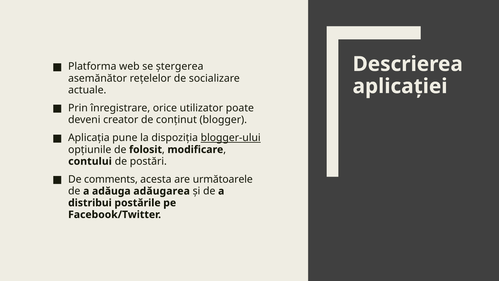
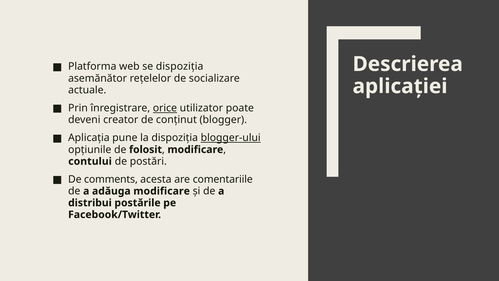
se ștergerea: ștergerea -> dispoziția
orice underline: none -> present
următoarele: următoarele -> comentariile
adăuga adăugarea: adăugarea -> modificare
